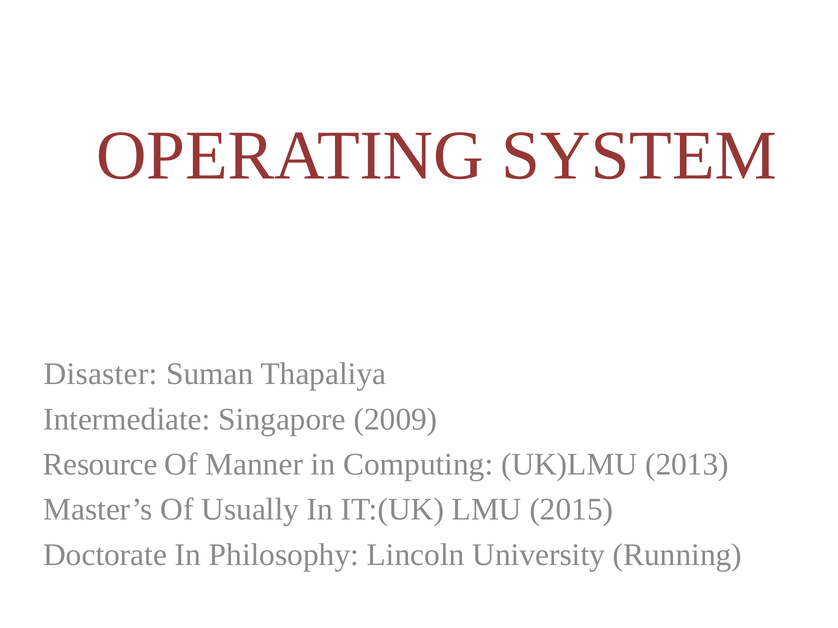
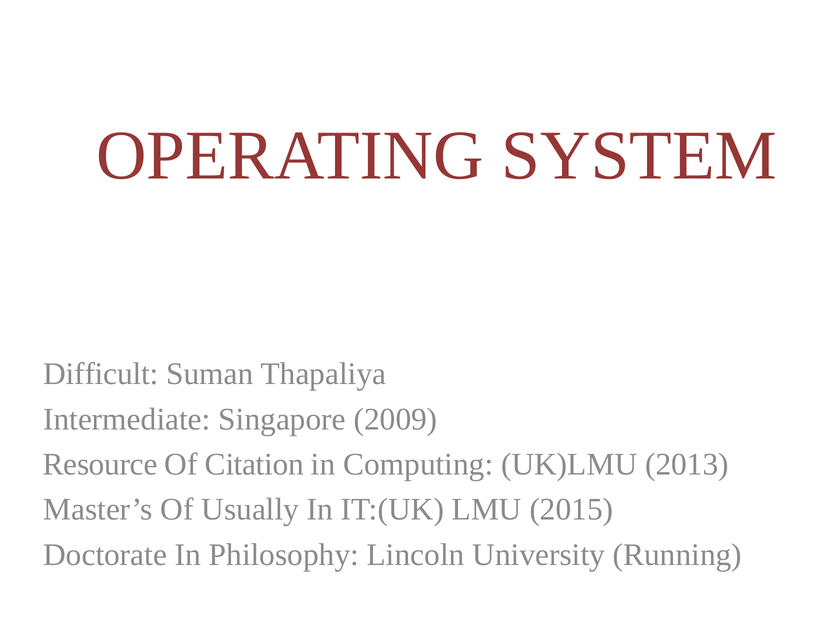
Disaster: Disaster -> Difficult
Manner: Manner -> Citation
